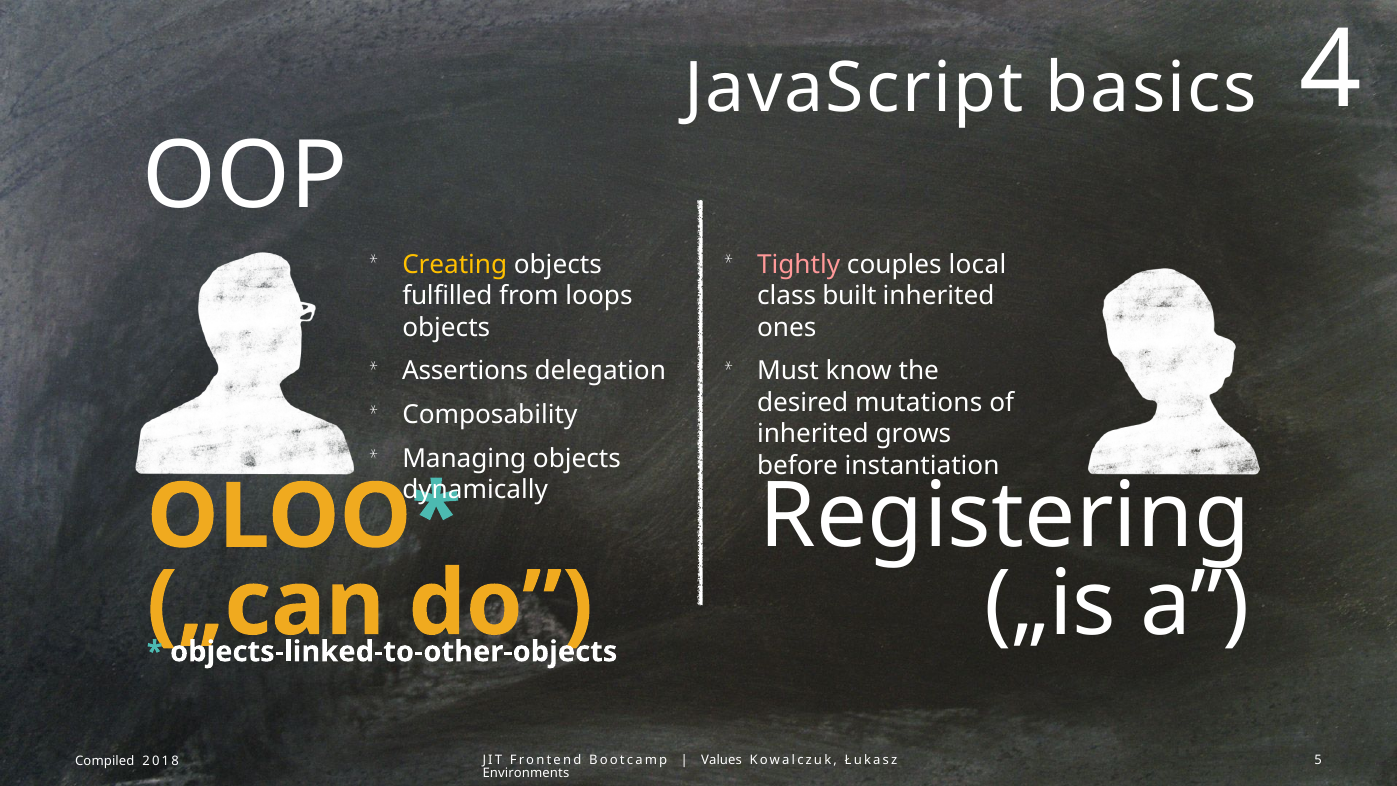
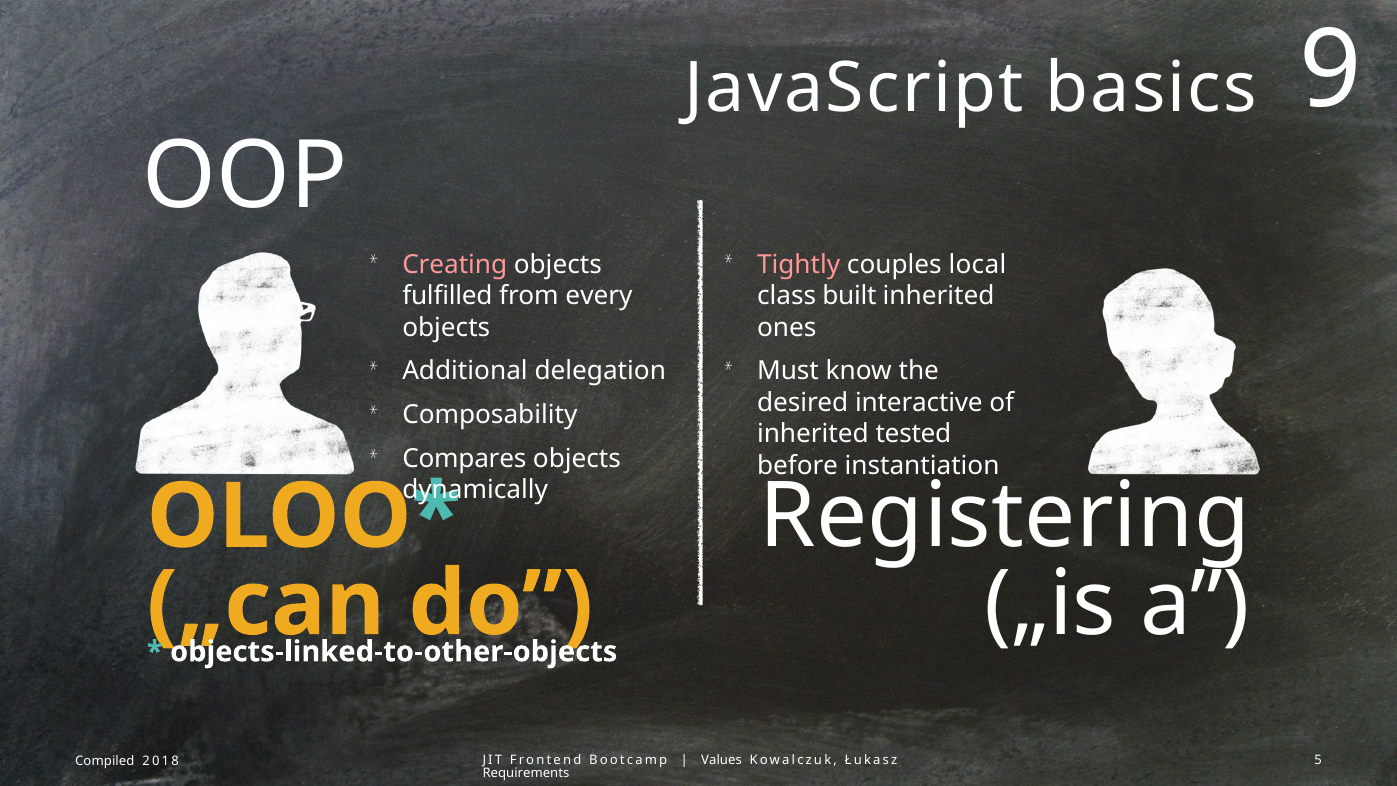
4: 4 -> 9
Creating colour: yellow -> pink
loops: loops -> every
Assertions: Assertions -> Additional
mutations: mutations -> interactive
grows: grows -> tested
Managing: Managing -> Compares
Environments: Environments -> Requirements
